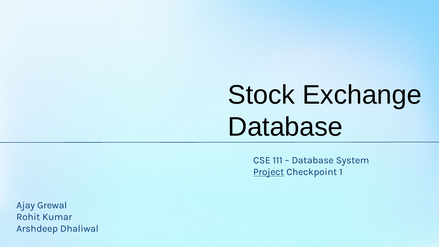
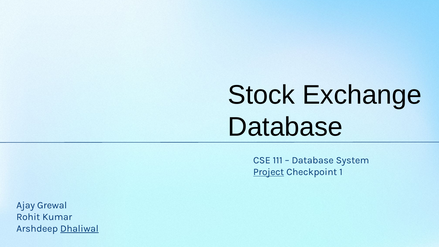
Dhaliwal underline: none -> present
